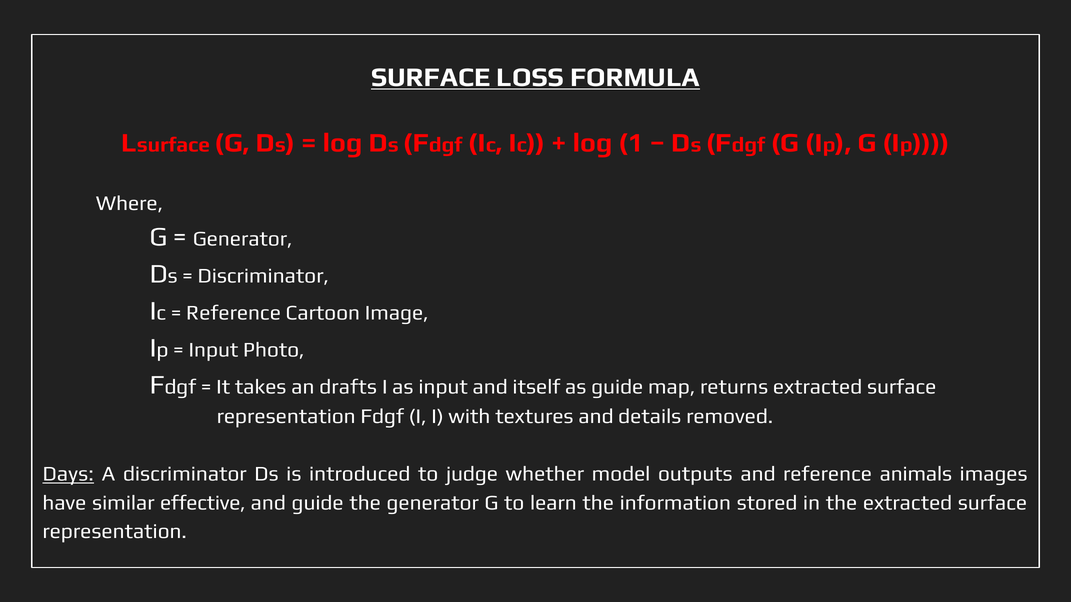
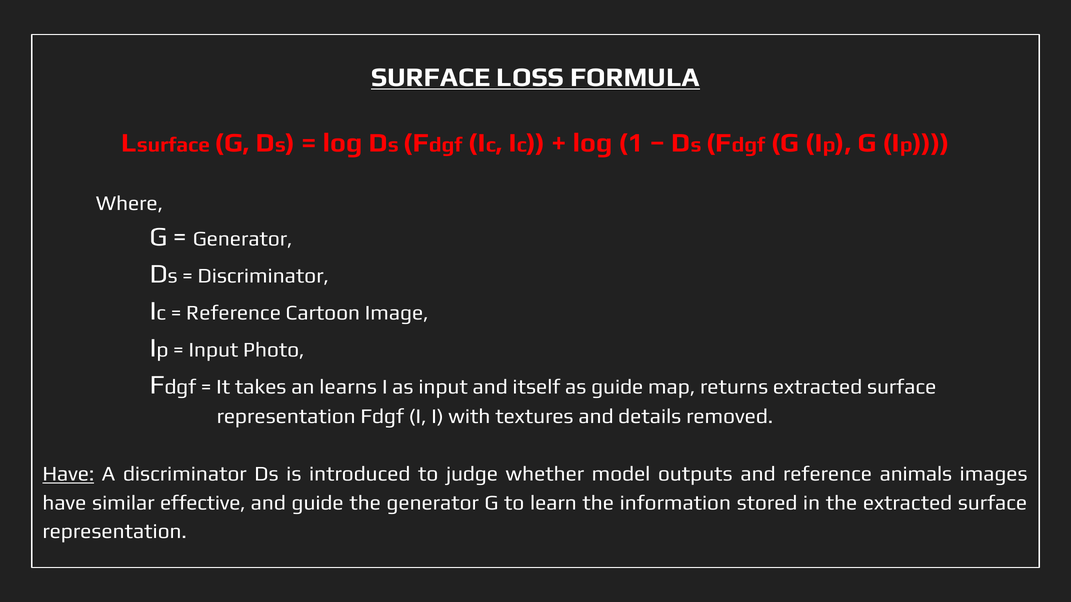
drafts: drafts -> learns
Days at (68, 474): Days -> Have
